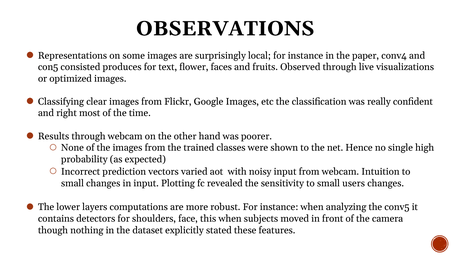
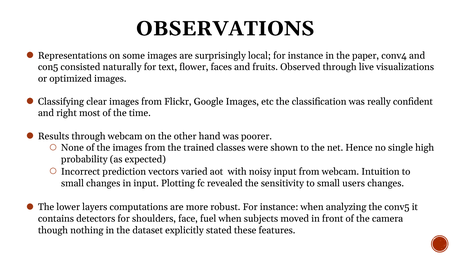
produces: produces -> naturally
this: this -> fuel
